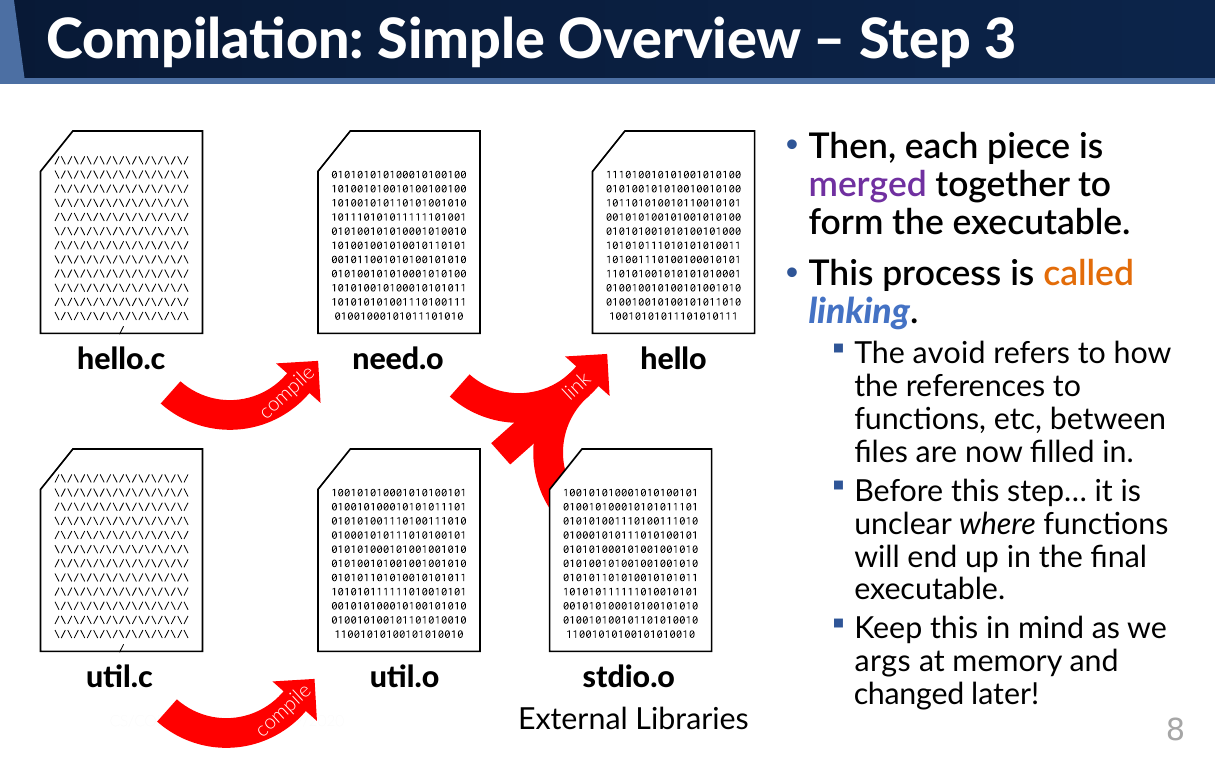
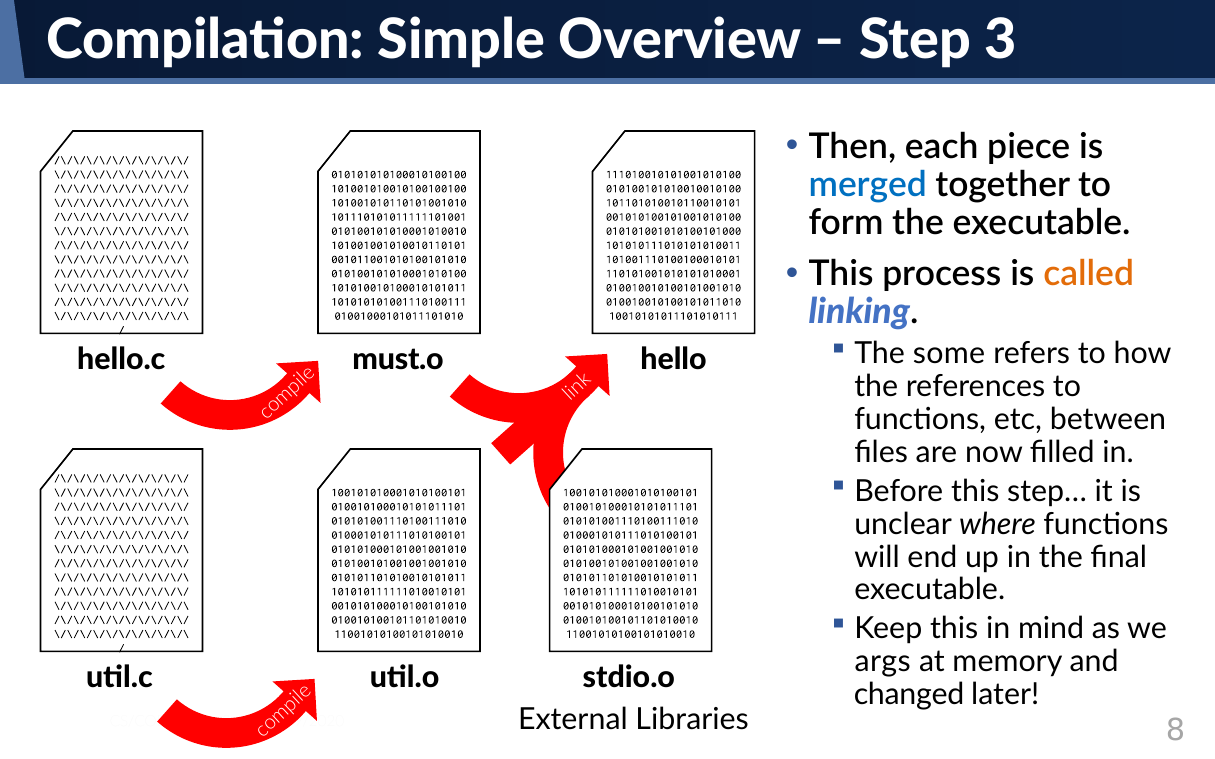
merged colour: purple -> blue
avoid: avoid -> some
need.o: need.o -> must.o
